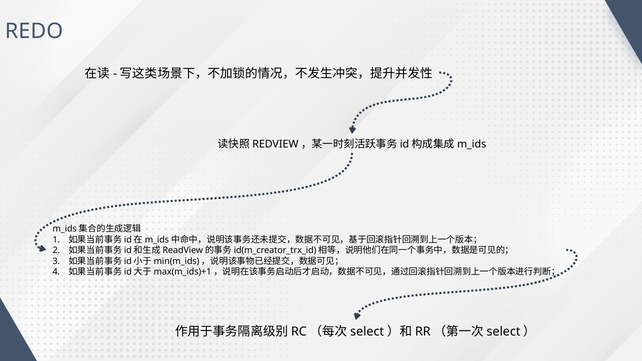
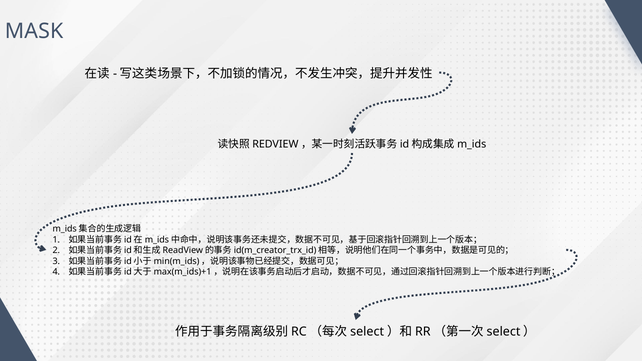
REDO: REDO -> MASK
